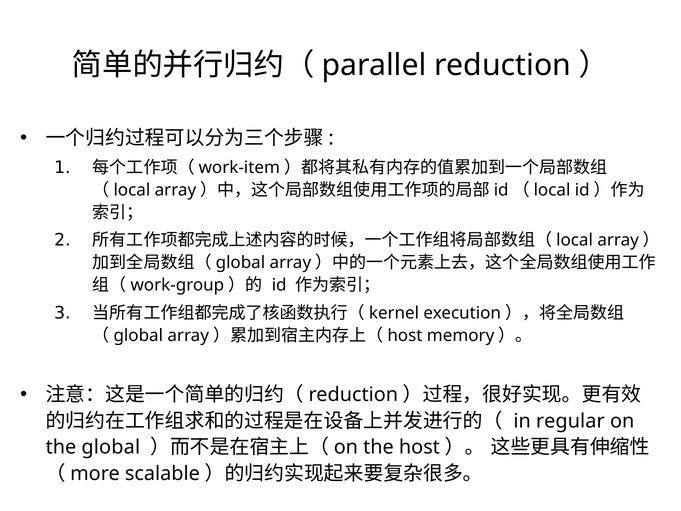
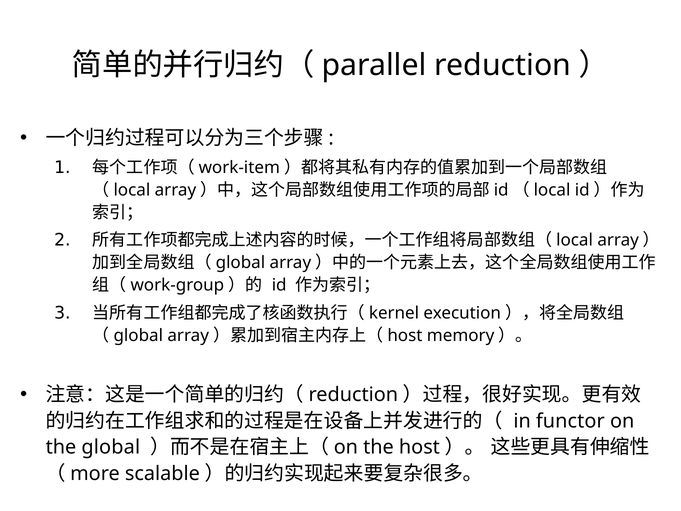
regular: regular -> functor
